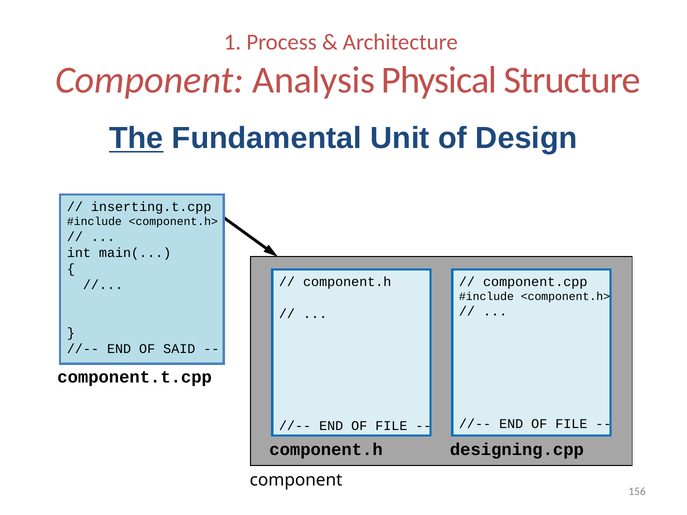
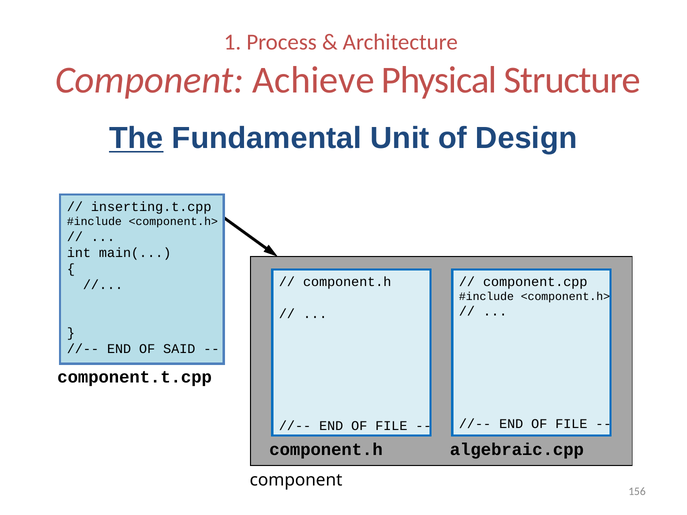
Analysis: Analysis -> Achieve
designing.cpp: designing.cpp -> algebraic.cpp
